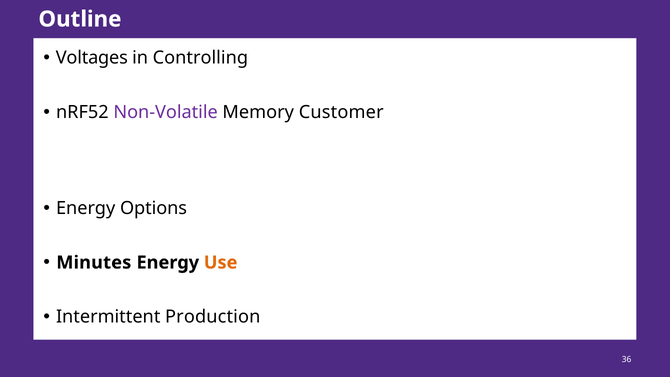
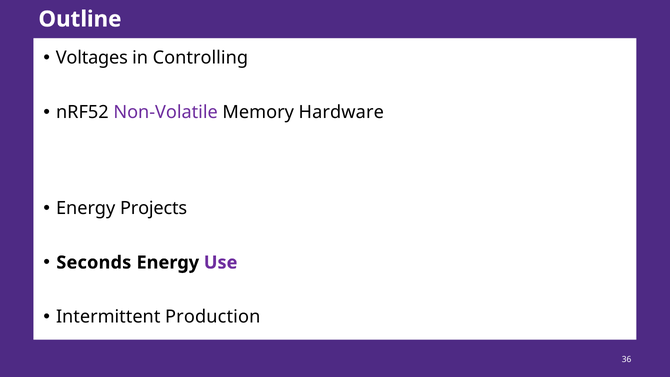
Customer: Customer -> Hardware
Options: Options -> Projects
Minutes: Minutes -> Seconds
Use colour: orange -> purple
